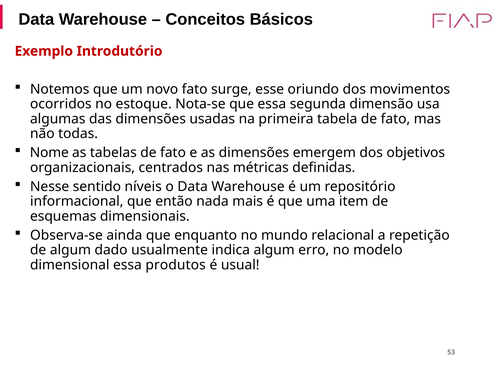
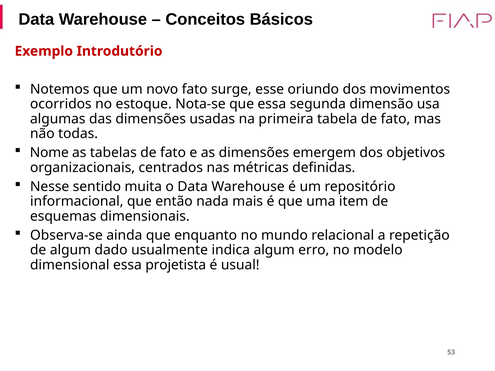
níveis: níveis -> muita
produtos: produtos -> projetista
